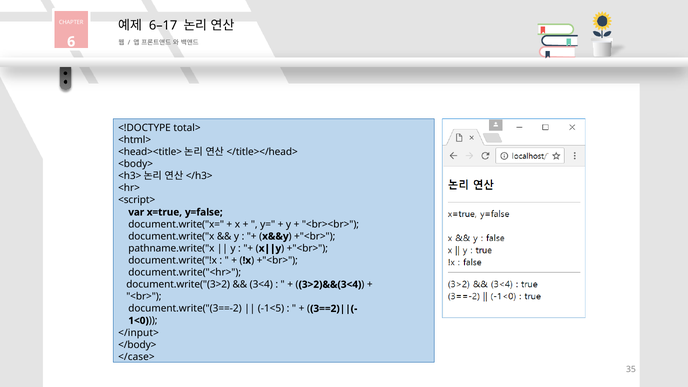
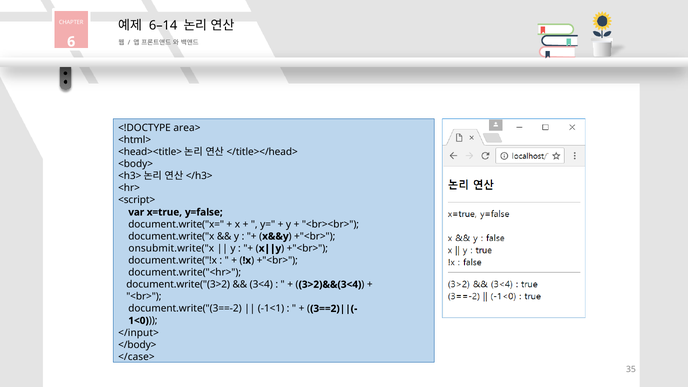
6–17: 6–17 -> 6–14
total>: total> -> area>
pathname.write("x: pathname.write("x -> onsubmit.write("x
-1<5: -1<5 -> -1<1
